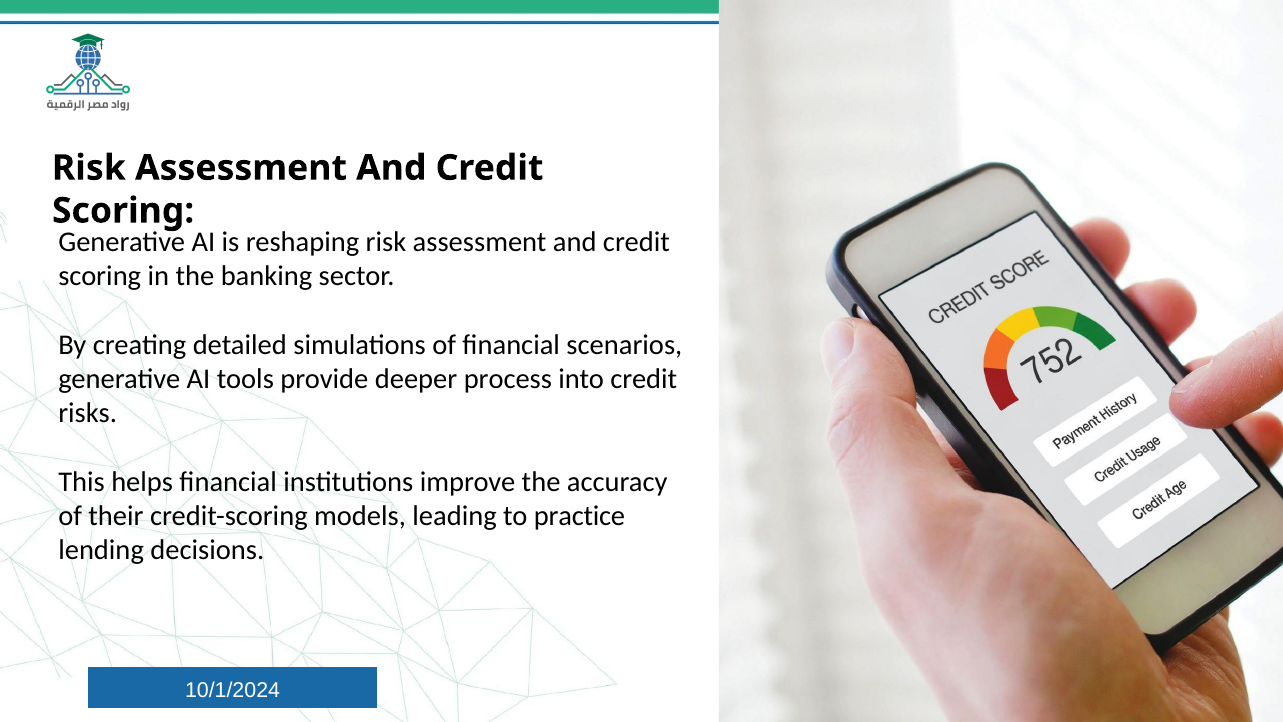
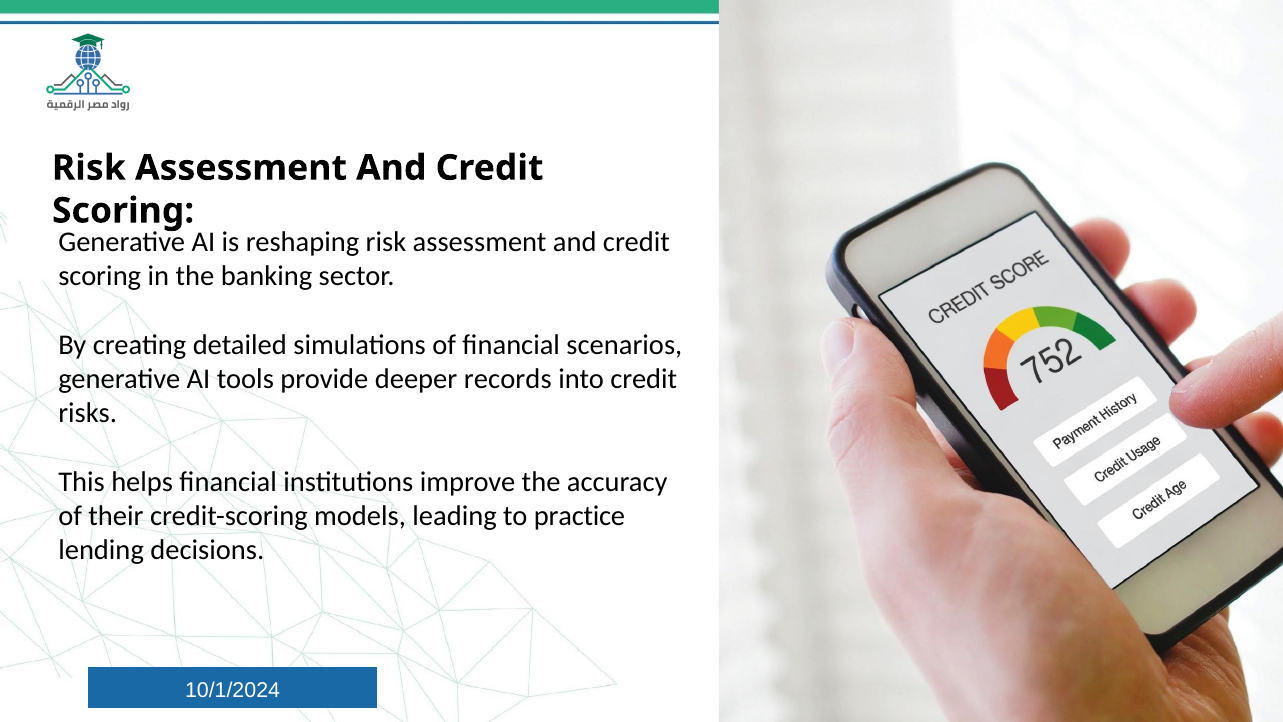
process: process -> records
